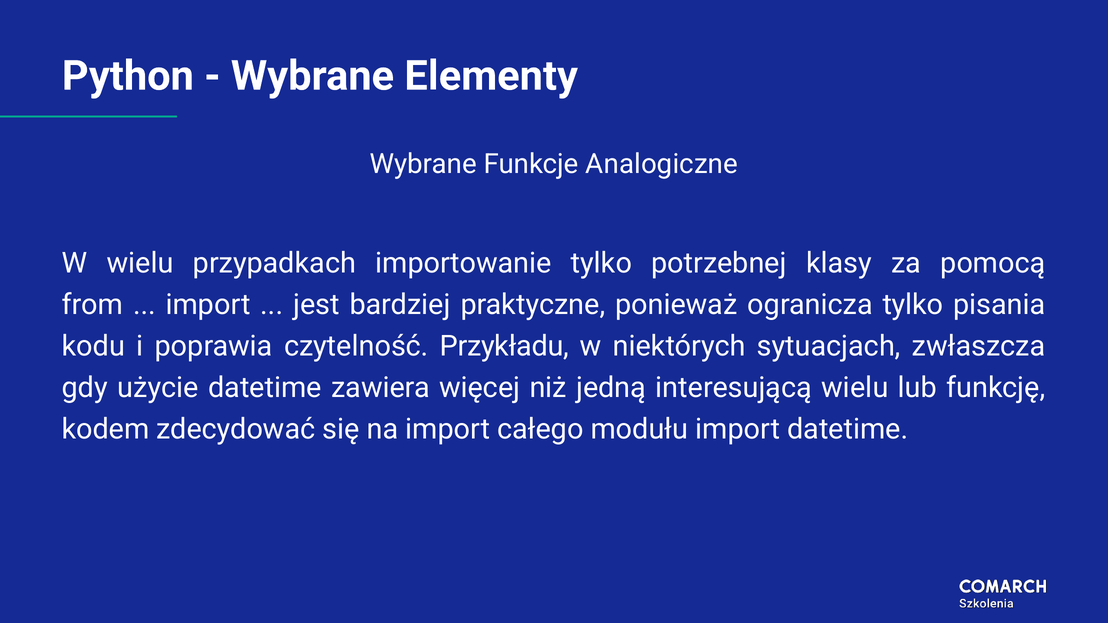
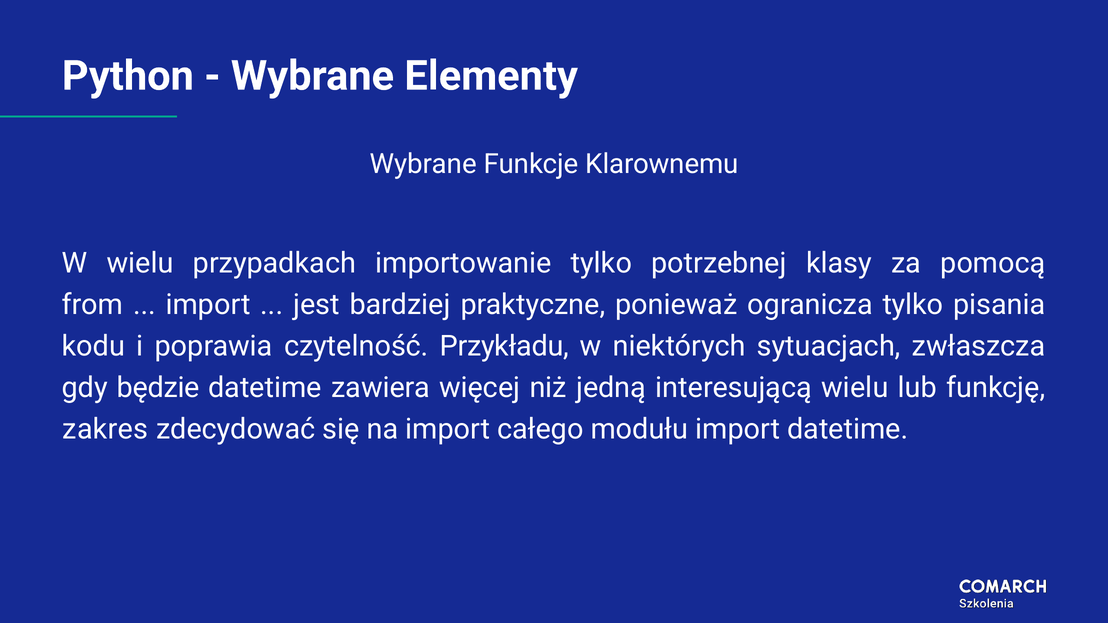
Analogiczne: Analogiczne -> Klarownemu
użycie: użycie -> będzie
kodem: kodem -> zakres
